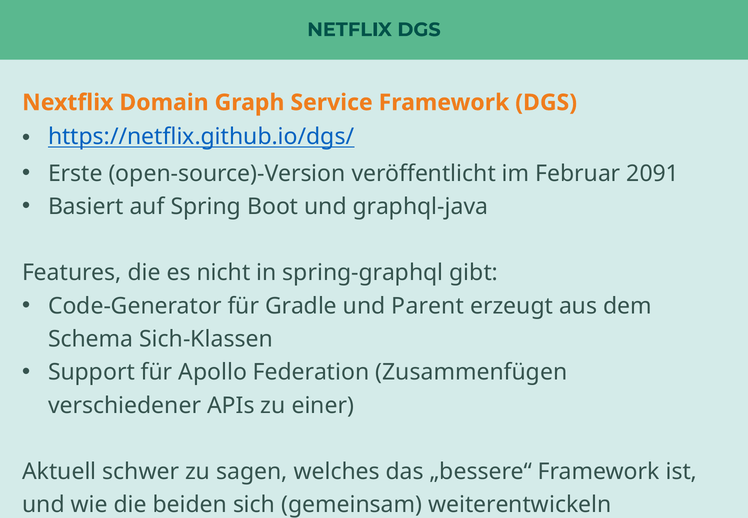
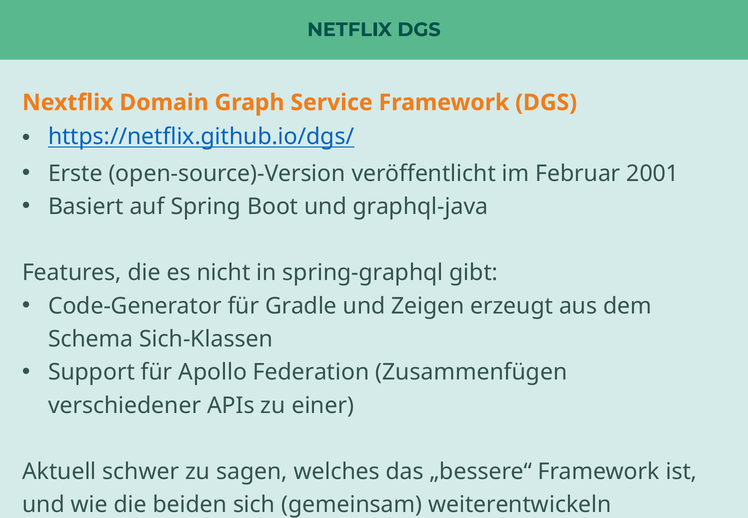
2091: 2091 -> 2001
Parent: Parent -> Zeigen
